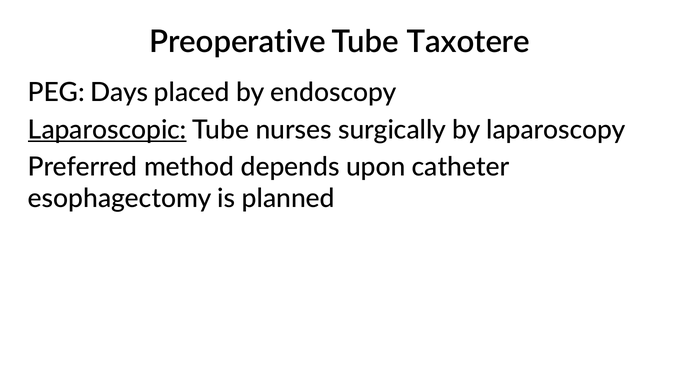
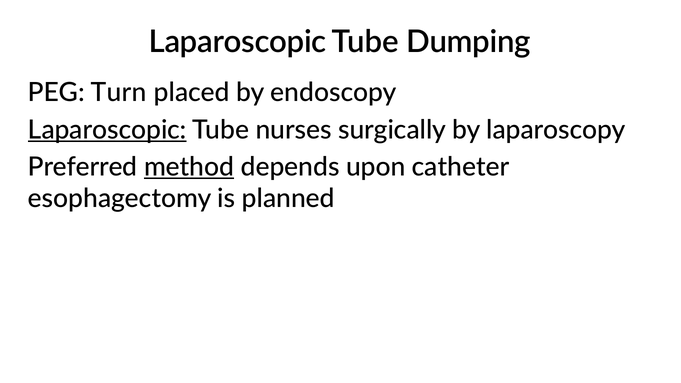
Preoperative at (238, 42): Preoperative -> Laparoscopic
Taxotere: Taxotere -> Dumping
Days: Days -> Turn
method underline: none -> present
